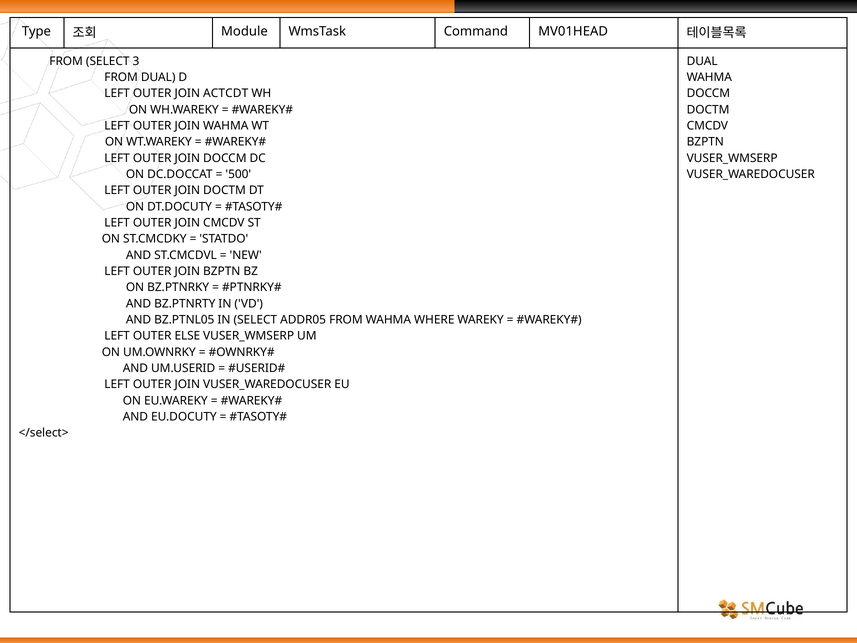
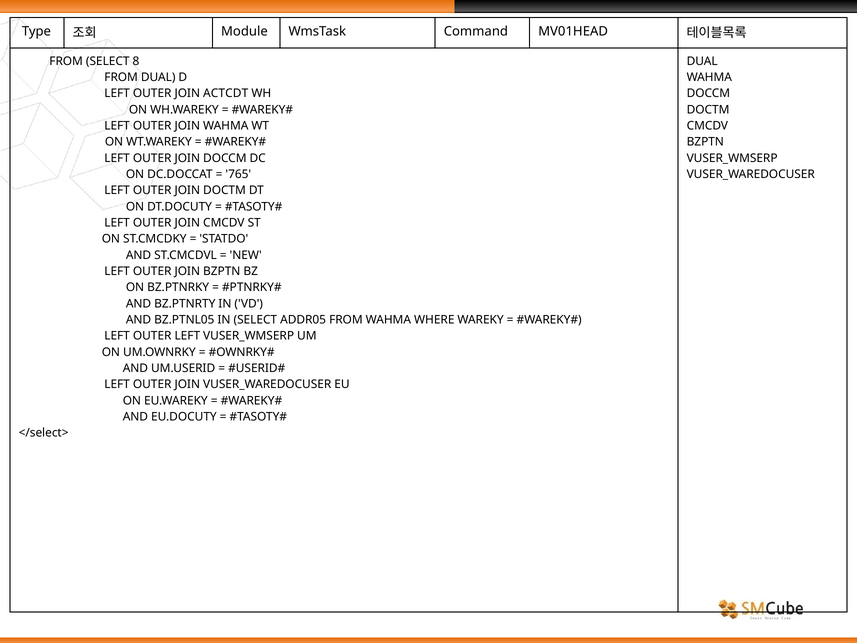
3: 3 -> 8
500: 500 -> 765
OUTER ELSE: ELSE -> LEFT
